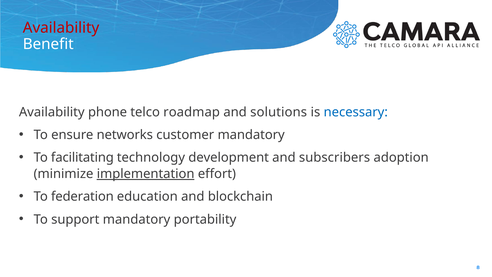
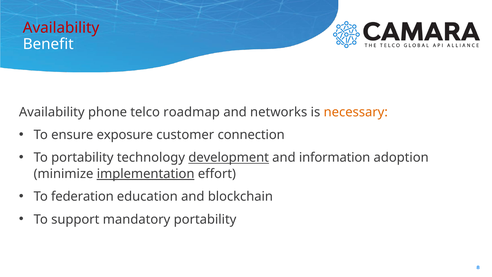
solutions: solutions -> networks
necessary colour: blue -> orange
networks: networks -> exposure
customer mandatory: mandatory -> connection
To facilitating: facilitating -> portability
development underline: none -> present
subscribers: subscribers -> information
